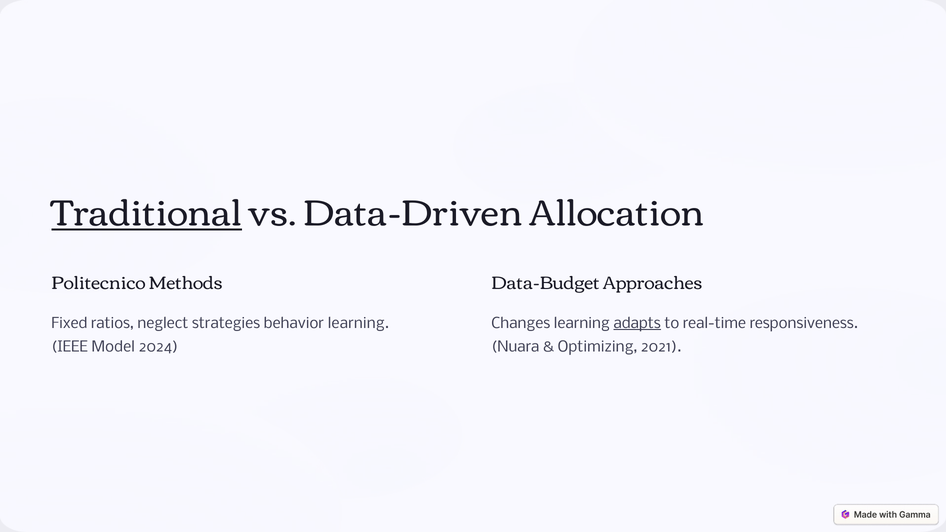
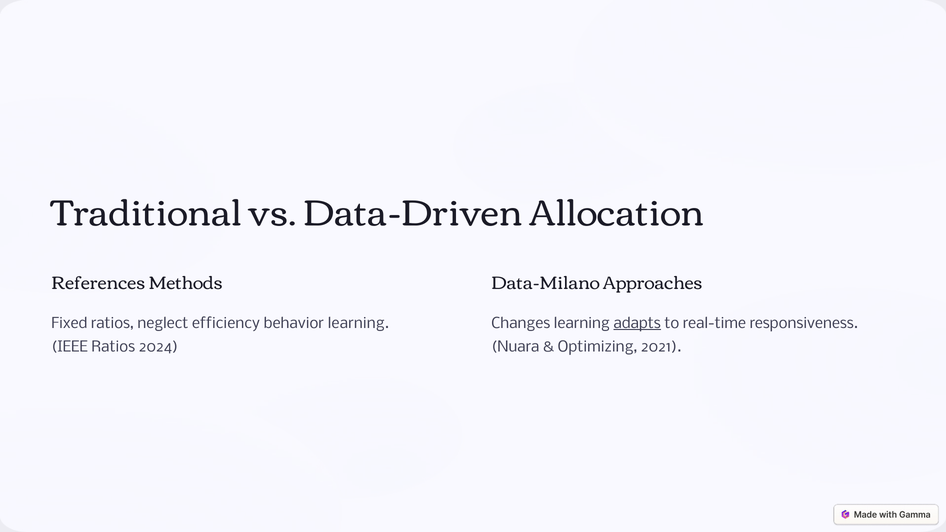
Traditional underline: present -> none
Politecnico: Politecnico -> References
Data-Budget: Data-Budget -> Data-Milano
strategies: strategies -> efficiency
IEEE Model: Model -> Ratios
